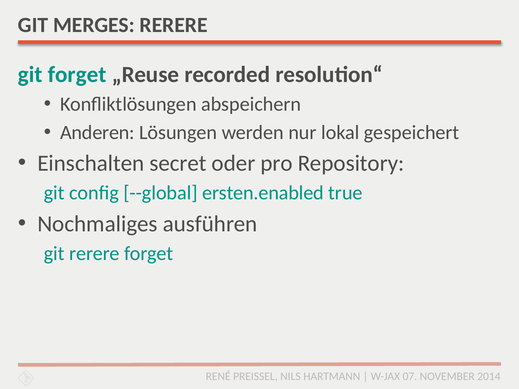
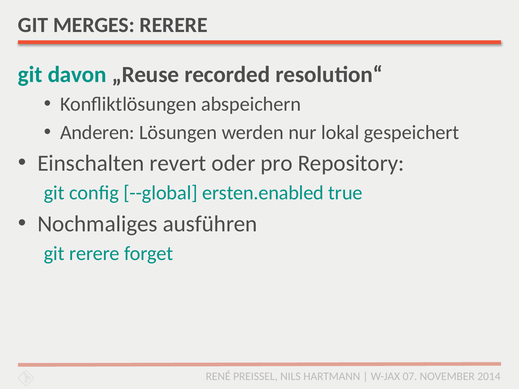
git forget: forget -> davon
secret: secret -> revert
